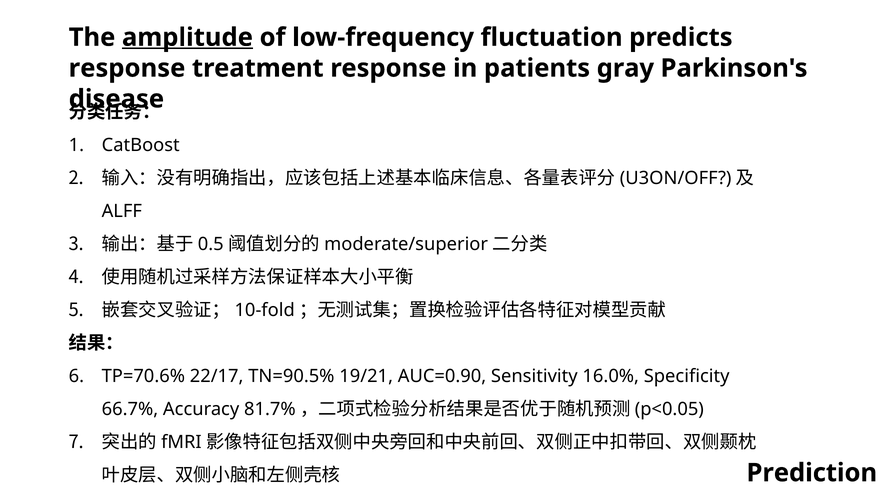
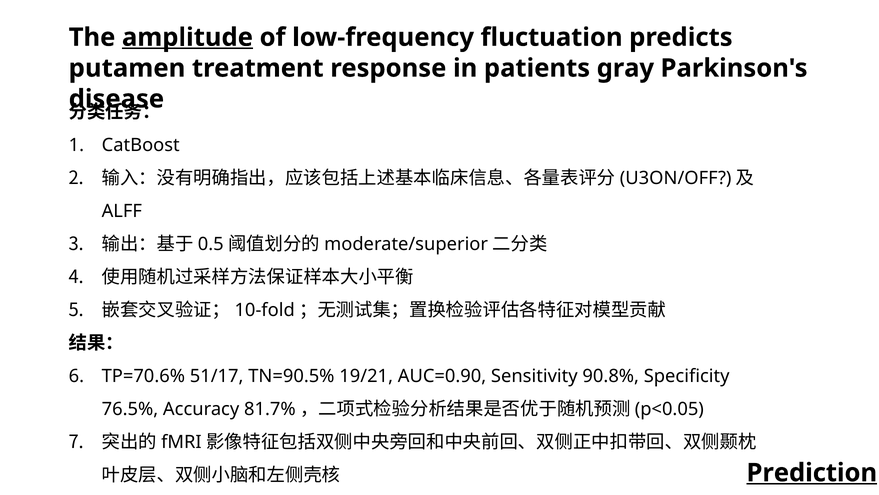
response at (127, 68): response -> putamen
22/17: 22/17 -> 51/17
16.0%: 16.0% -> 90.8%
66.7%: 66.7% -> 76.5%
Prediction underline: none -> present
